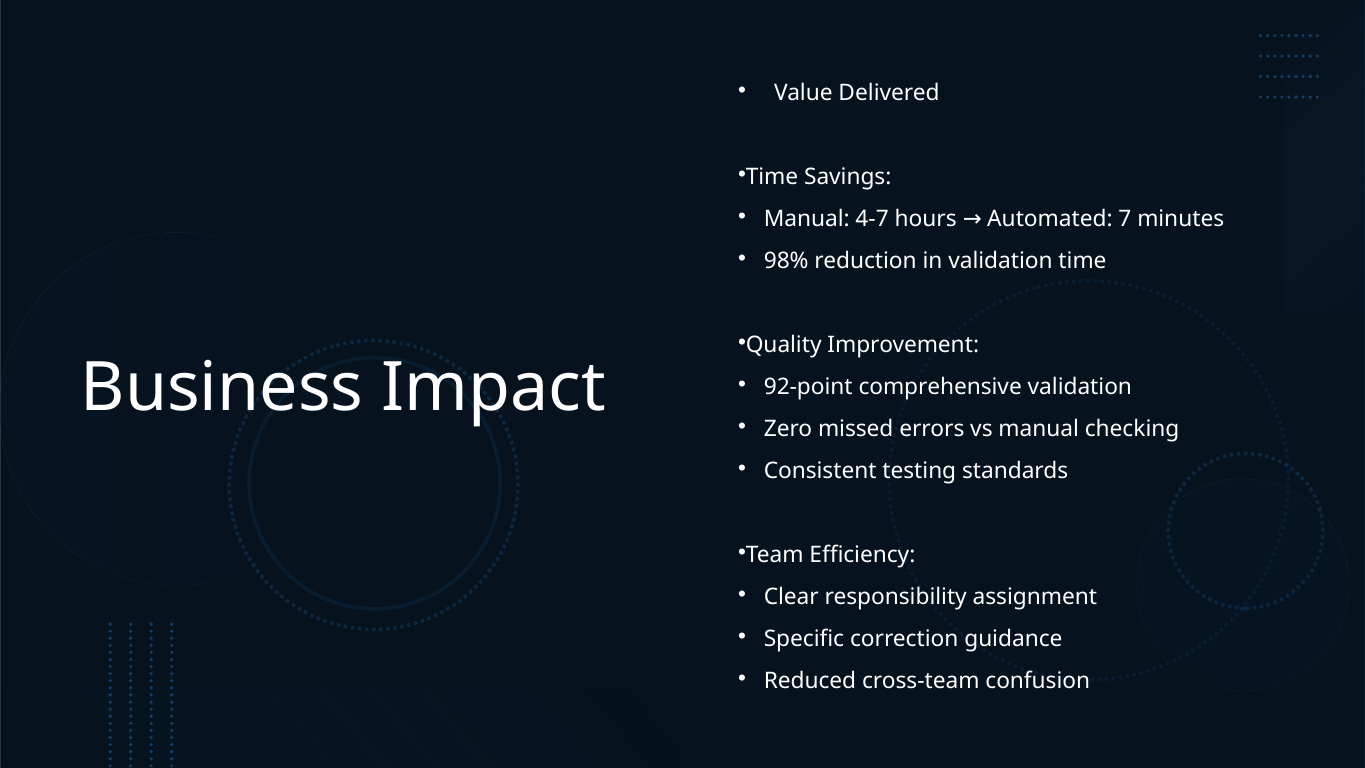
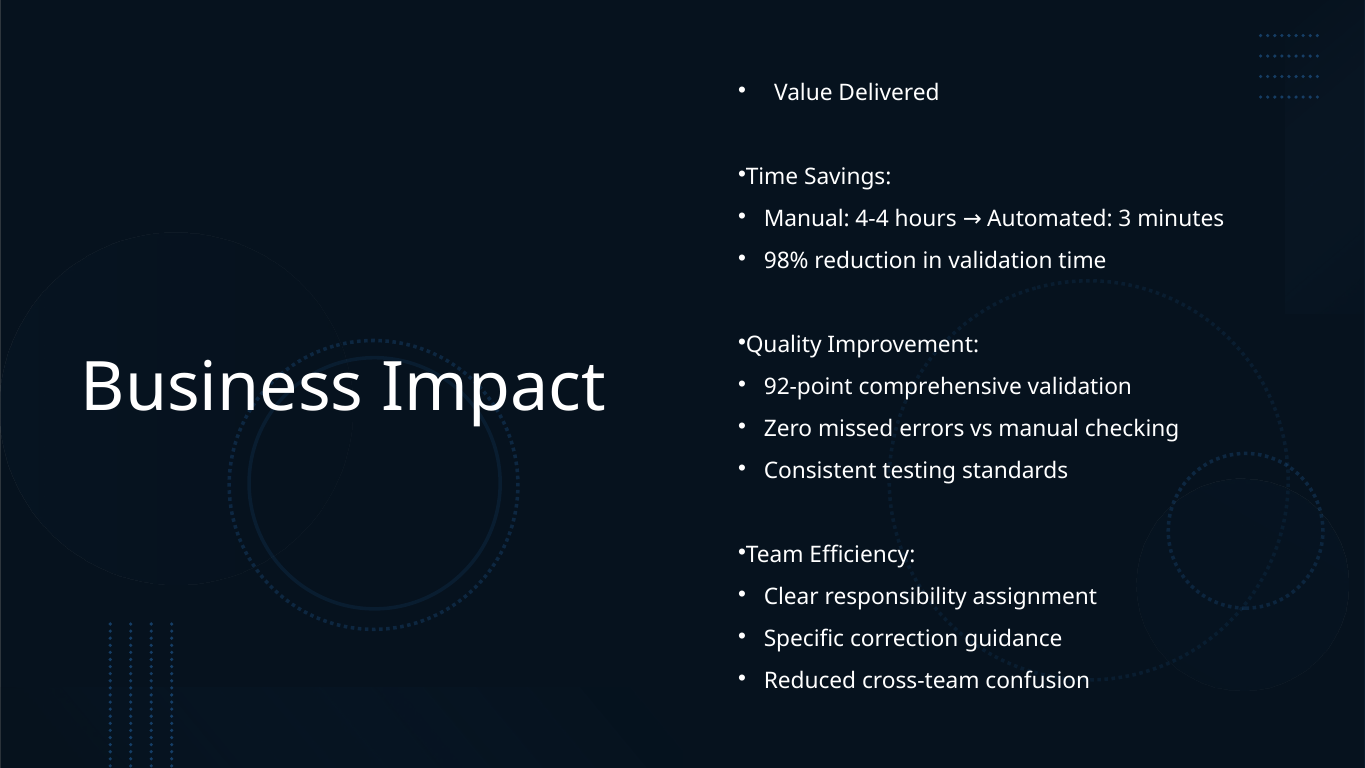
4-7: 4-7 -> 4-4
7: 7 -> 3
